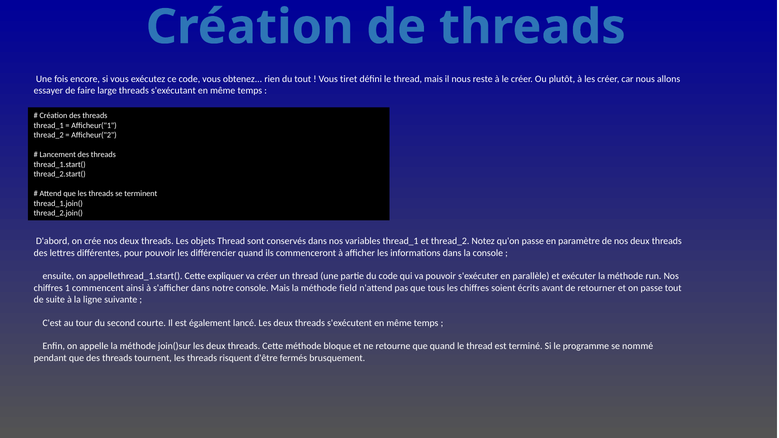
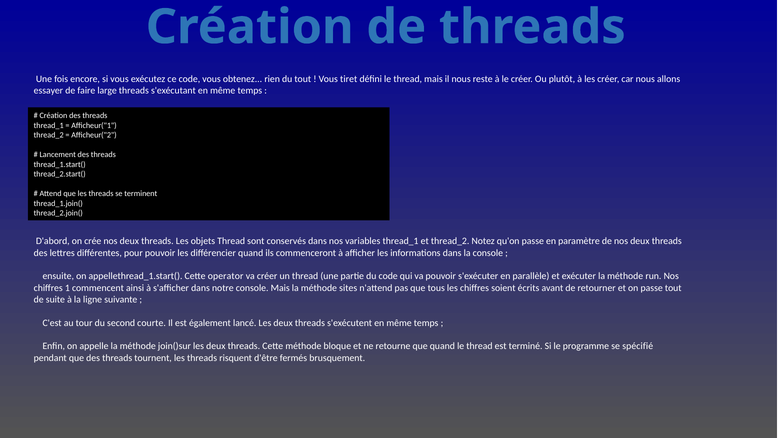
expliquer: expliquer -> operator
field: field -> sites
nommé: nommé -> spécifié
